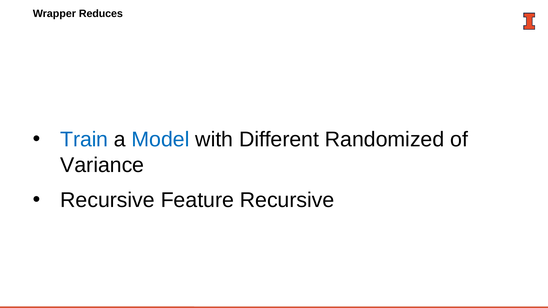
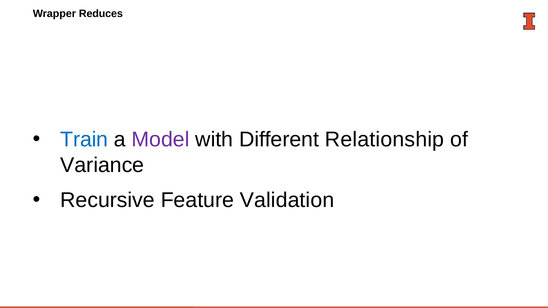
Model colour: blue -> purple
Randomized: Randomized -> Relationship
Feature Recursive: Recursive -> Validation
